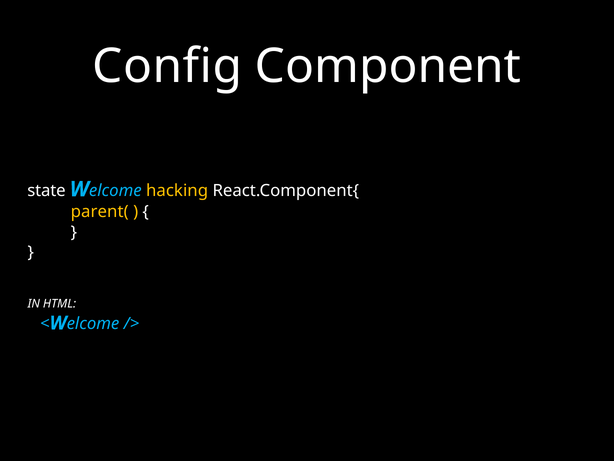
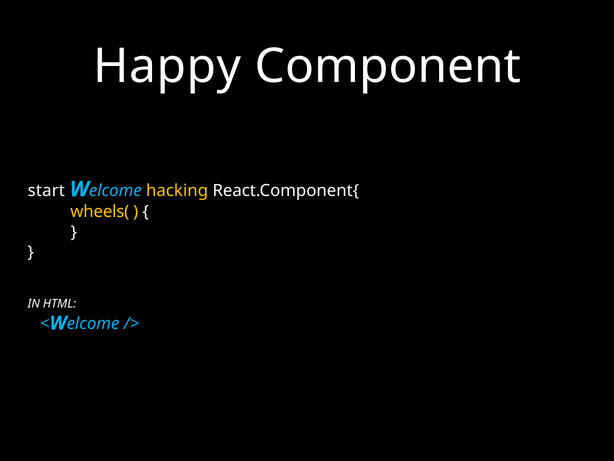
Config: Config -> Happy
state: state -> start
parent(: parent( -> wheels(
